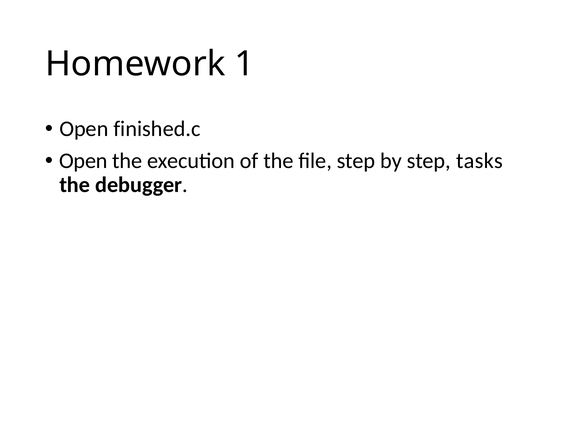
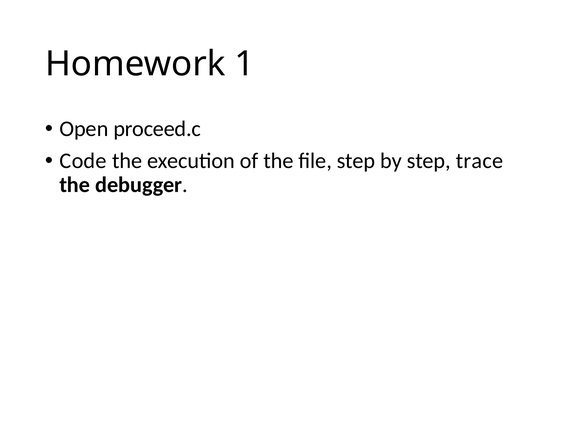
finished.c: finished.c -> proceed.c
Open at (83, 161): Open -> Code
tasks: tasks -> trace
